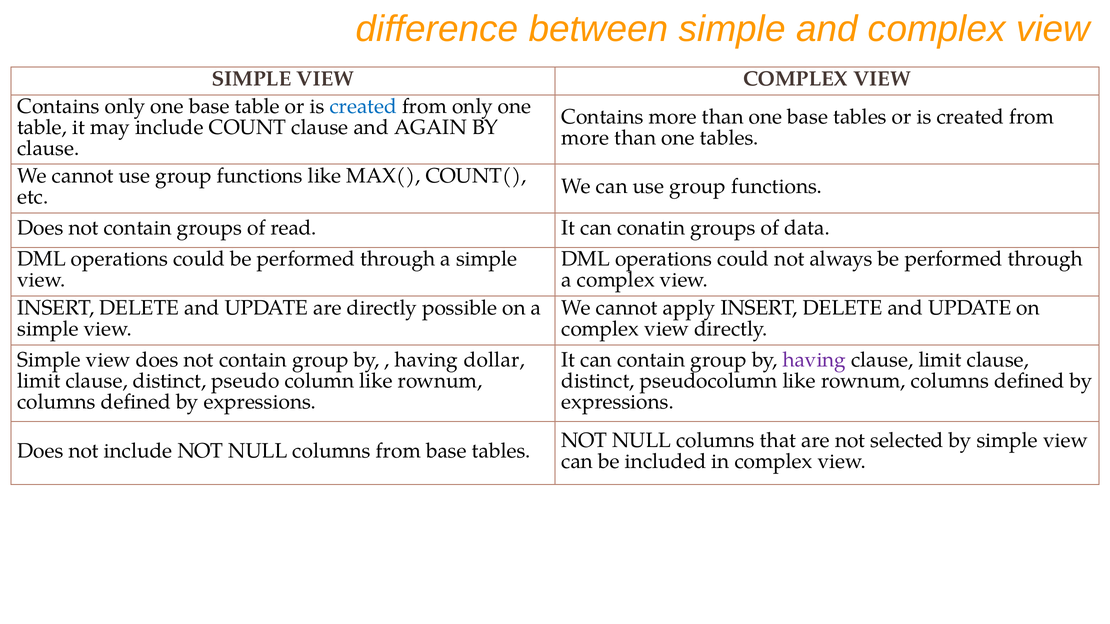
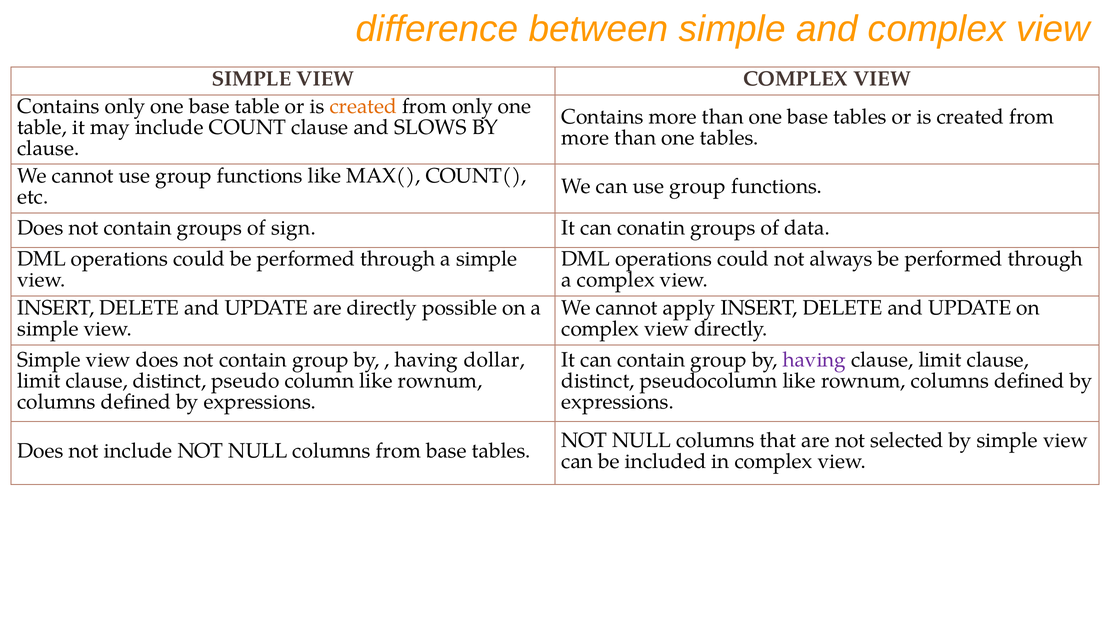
created at (363, 106) colour: blue -> orange
AGAIN: AGAIN -> SLOWS
read: read -> sign
